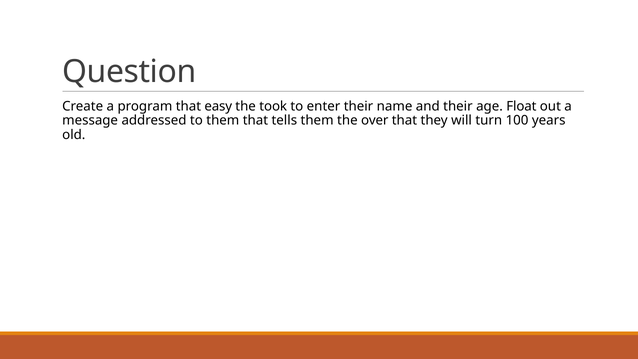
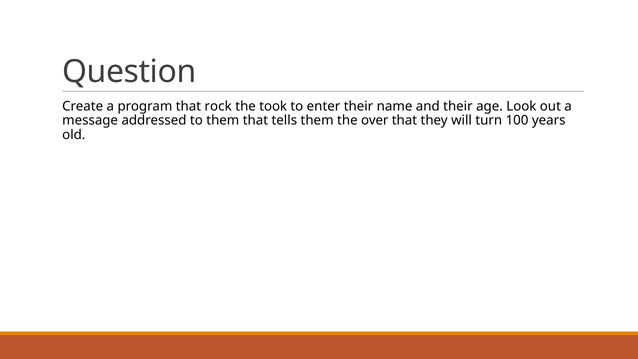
easy: easy -> rock
Float: Float -> Look
